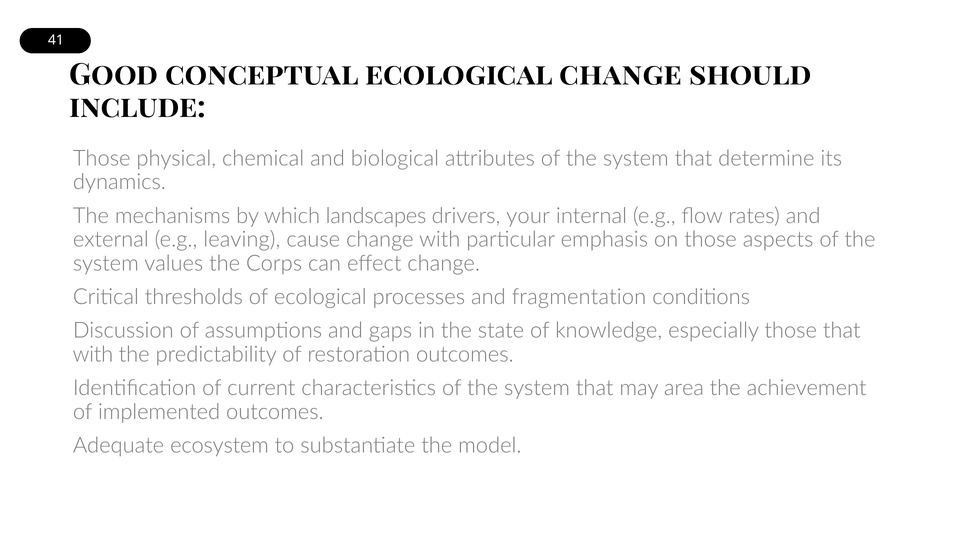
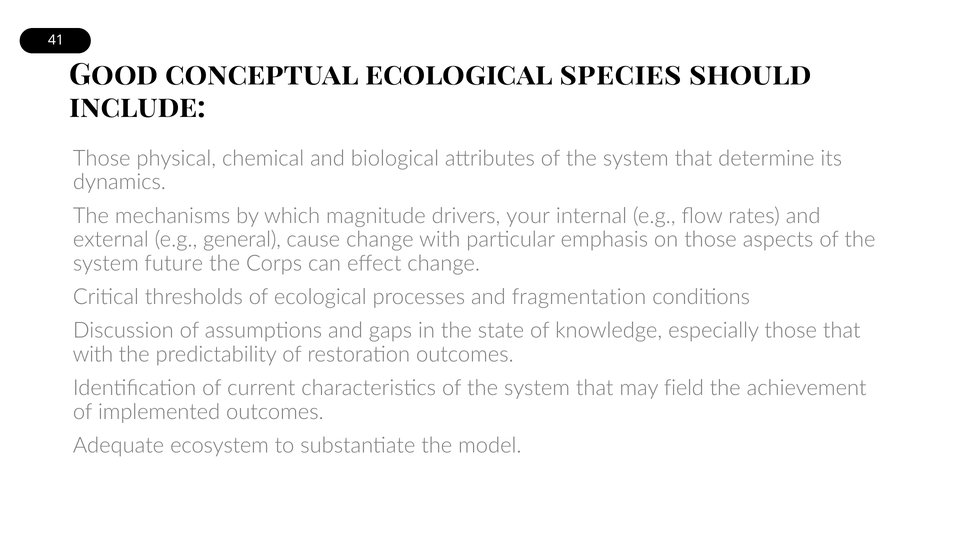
ecological change: change -> species
landscapes: landscapes -> magnitude
leaving: leaving -> general
values: values -> future
area: area -> field
